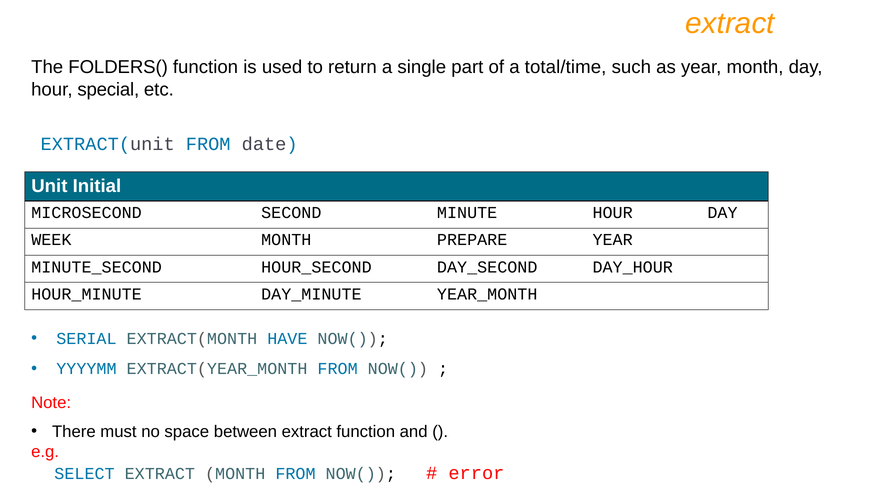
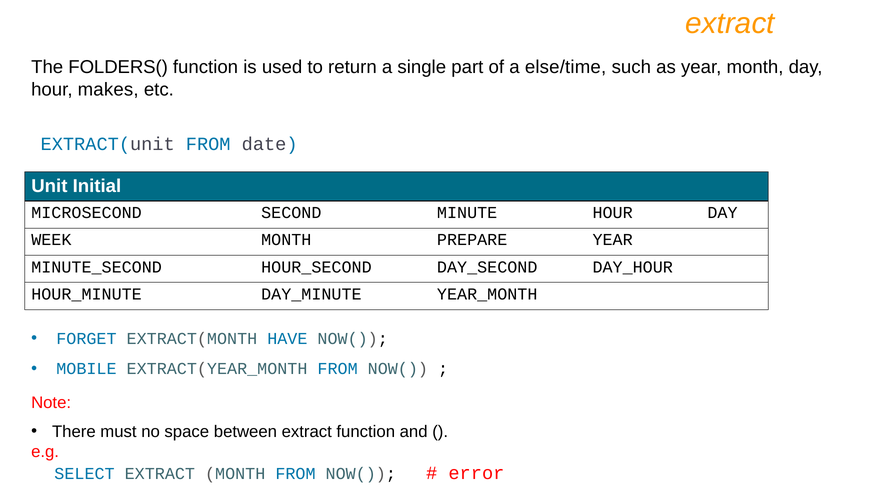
total/time: total/time -> else/time
special: special -> makes
SERIAL: SERIAL -> FORGET
YYYYMM: YYYYMM -> MOBILE
